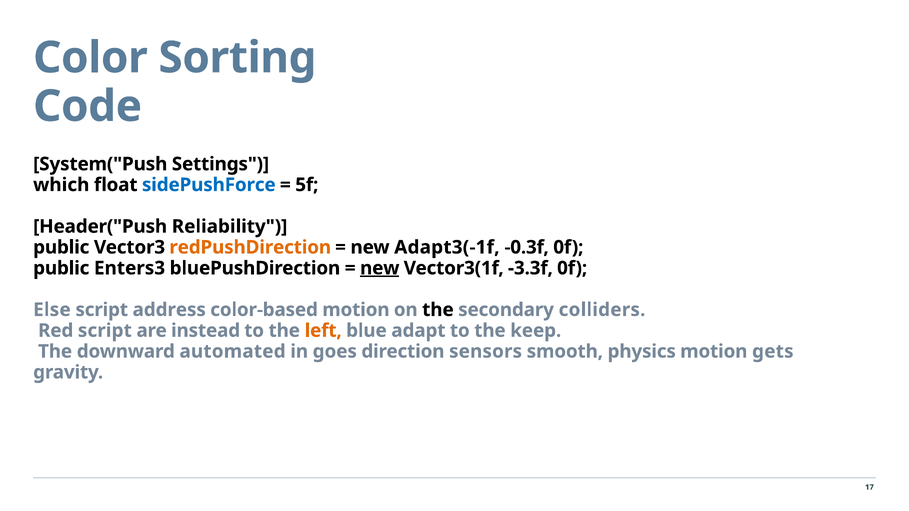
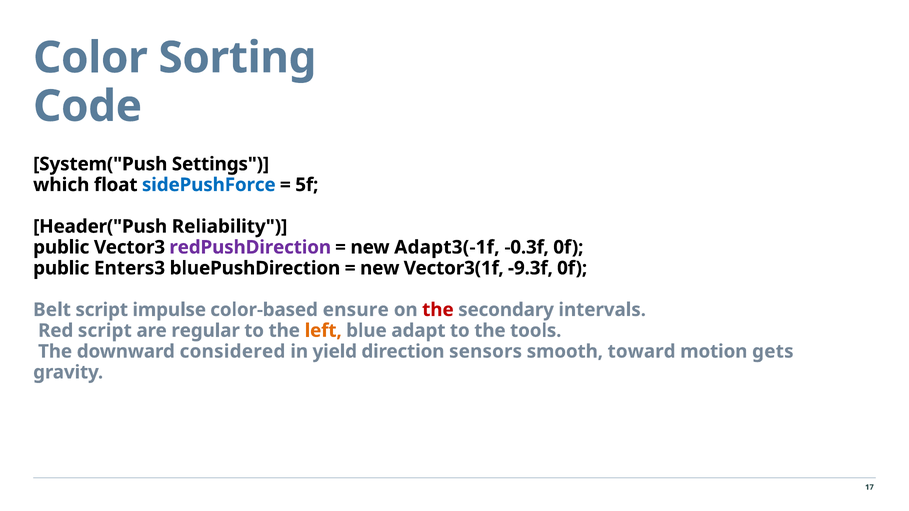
redPushDirection colour: orange -> purple
new at (380, 268) underline: present -> none
-3.3f: -3.3f -> -9.3f
Else: Else -> Belt
address: address -> impulse
color-based motion: motion -> ensure
the at (438, 310) colour: black -> red
colliders: colliders -> intervals
instead: instead -> regular
keep: keep -> tools
automated: automated -> considered
goes: goes -> yield
physics: physics -> toward
